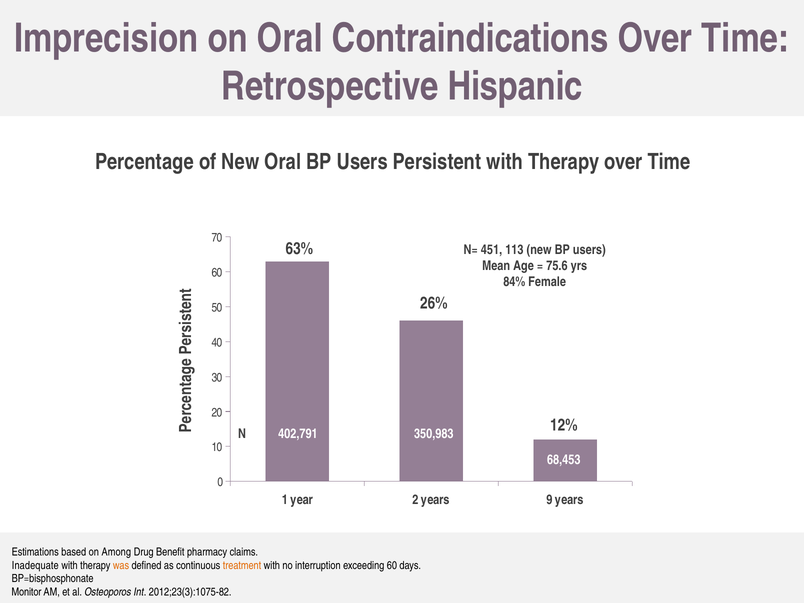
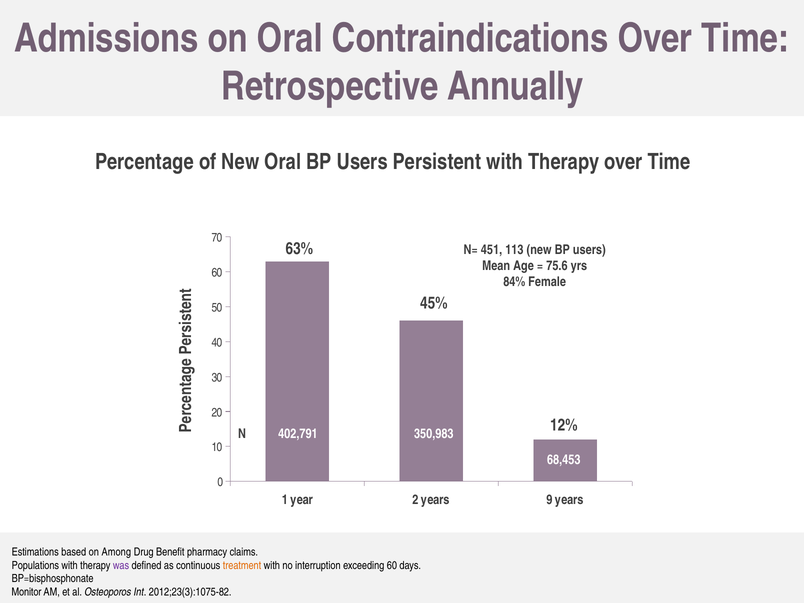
Imprecision: Imprecision -> Admissions
Hispanic: Hispanic -> Annually
26%: 26% -> 45%
Inadequate: Inadequate -> Populations
was colour: orange -> purple
